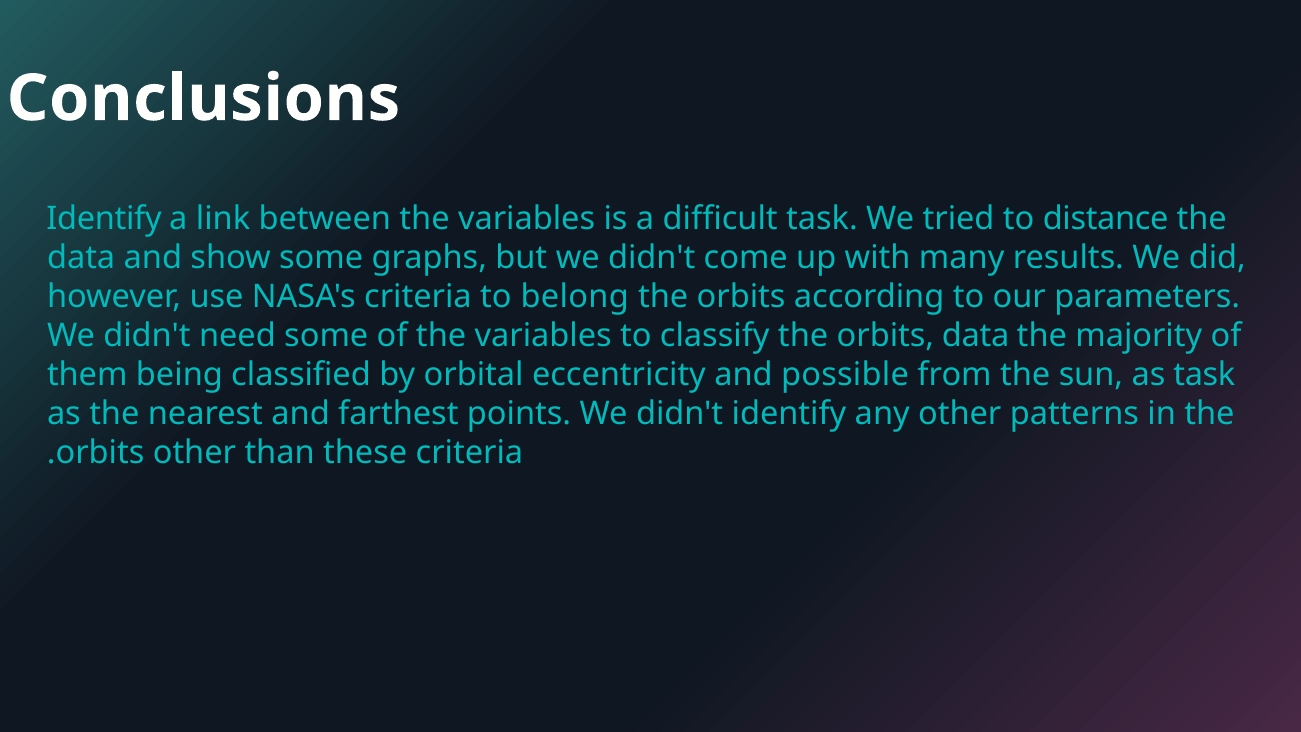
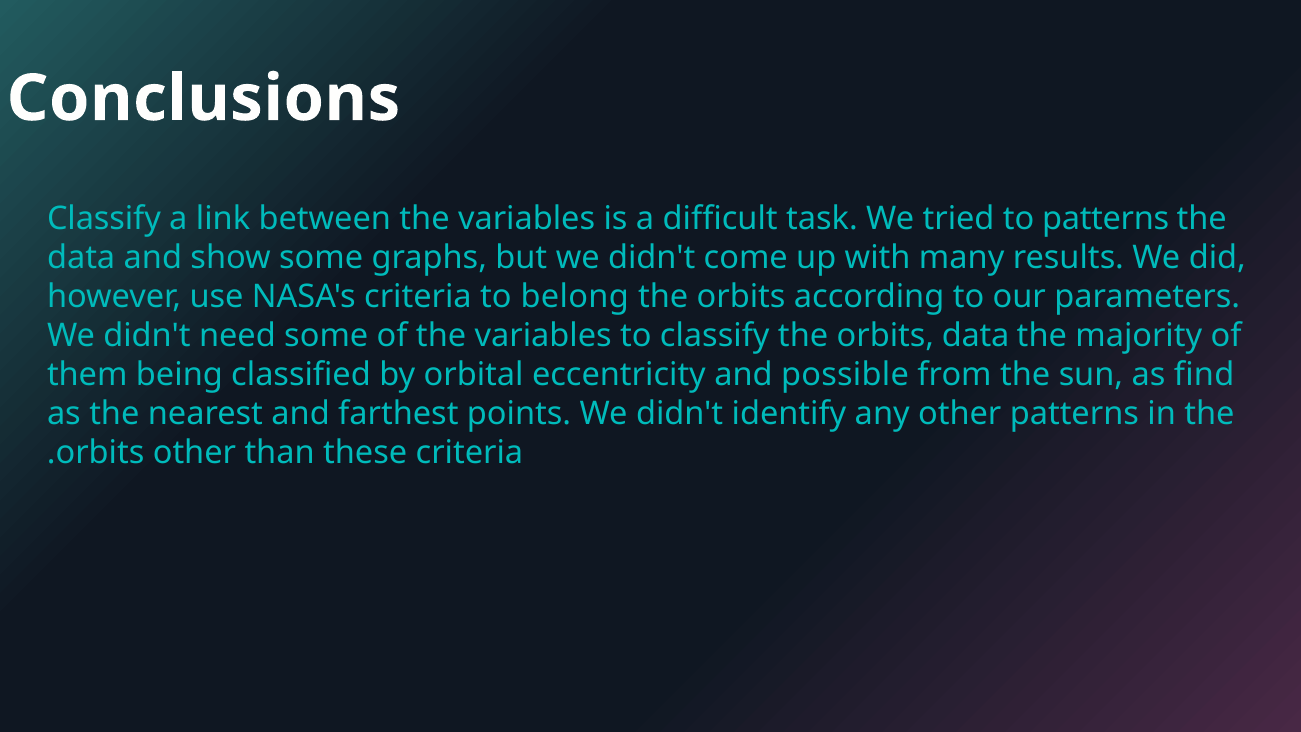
Identify at (104, 218): Identify -> Classify
to distance: distance -> patterns
as task: task -> find
